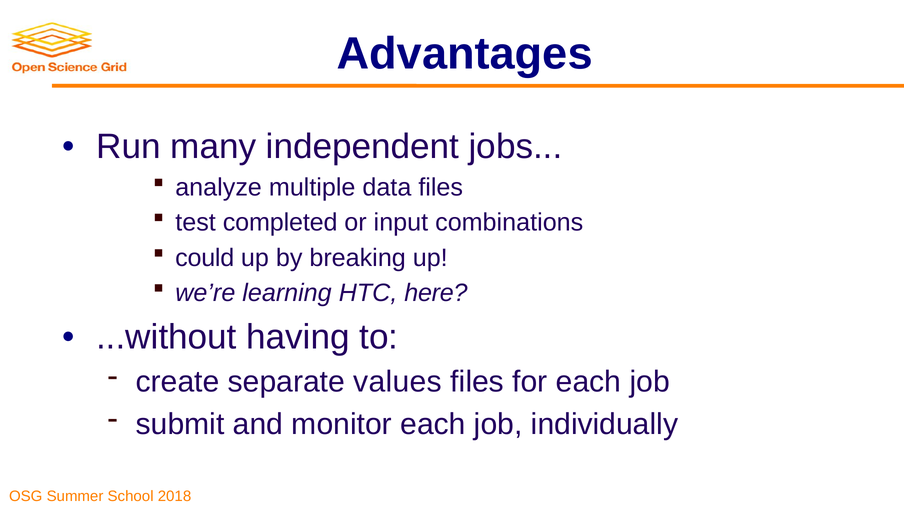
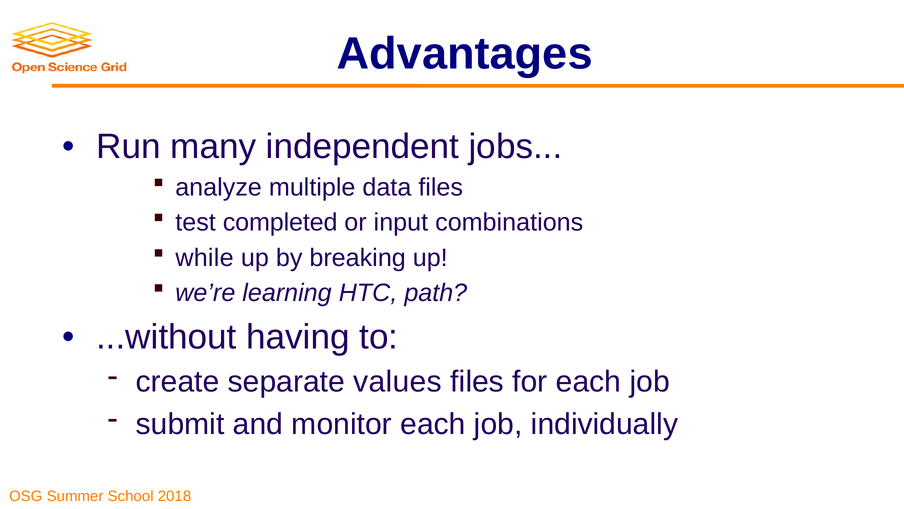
could: could -> while
here: here -> path
